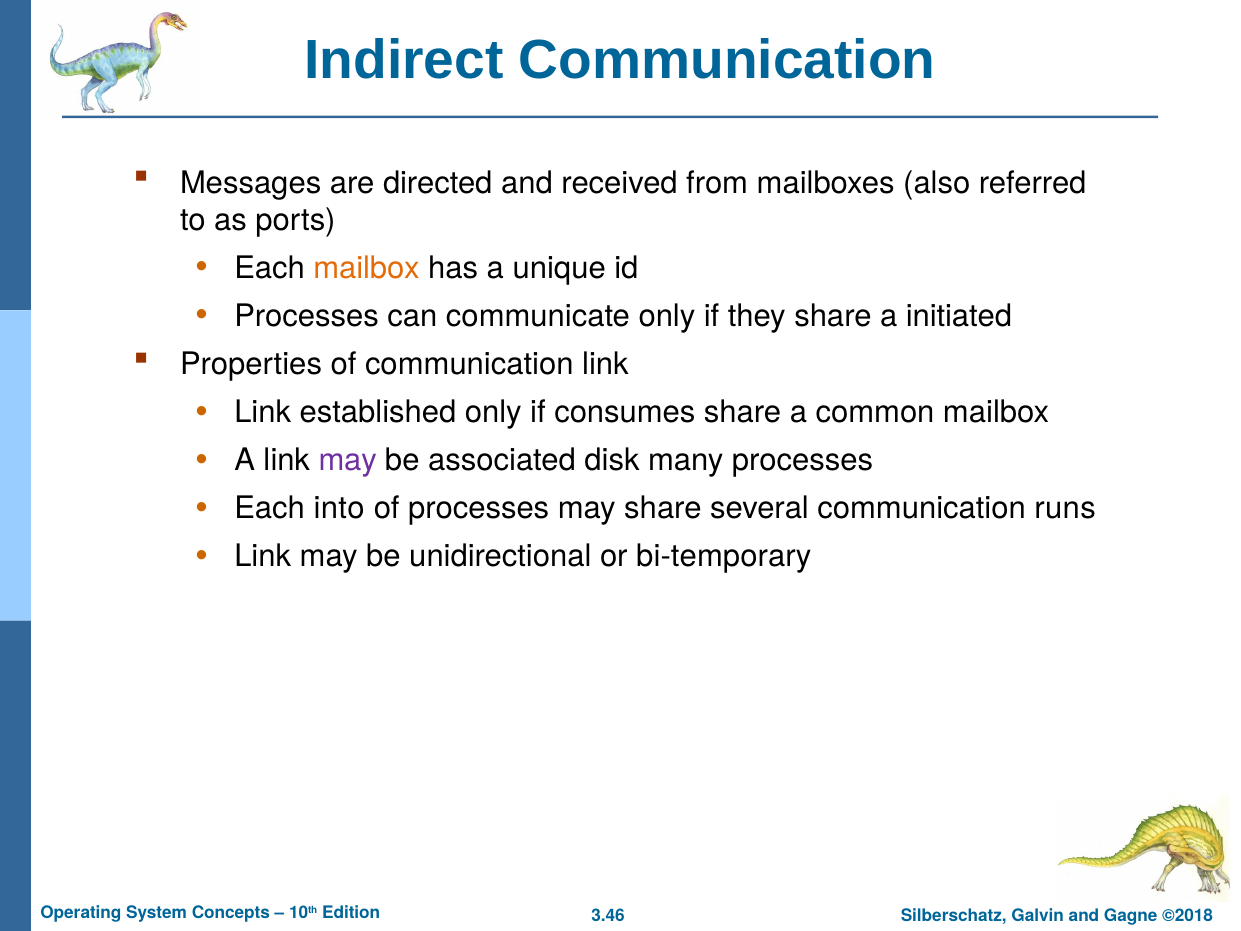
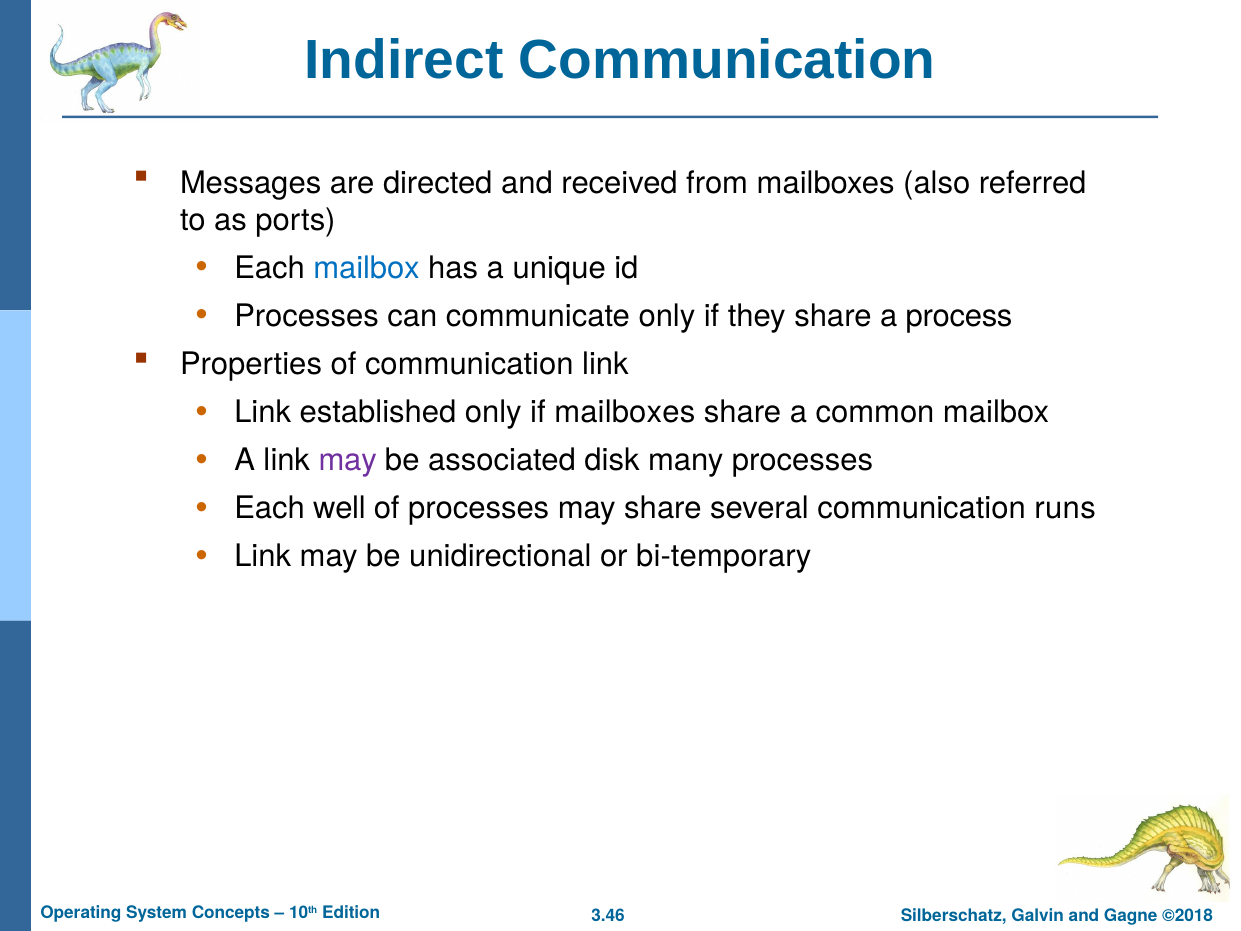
mailbox at (367, 268) colour: orange -> blue
initiated: initiated -> process
if consumes: consumes -> mailboxes
into: into -> well
